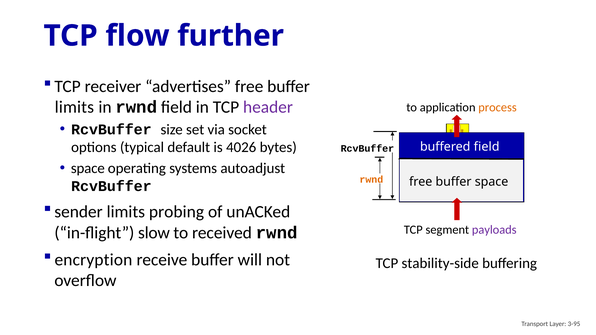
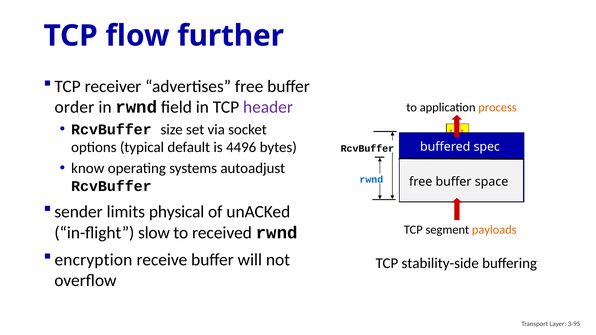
limits at (74, 107): limits -> order
4026: 4026 -> 4496
buffered field: field -> spec
space at (88, 168): space -> know
rwnd at (371, 180) colour: orange -> blue
probing: probing -> physical
payloads colour: purple -> orange
